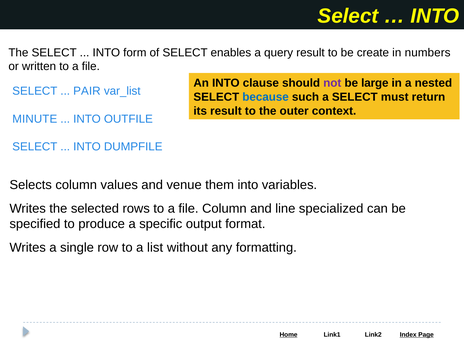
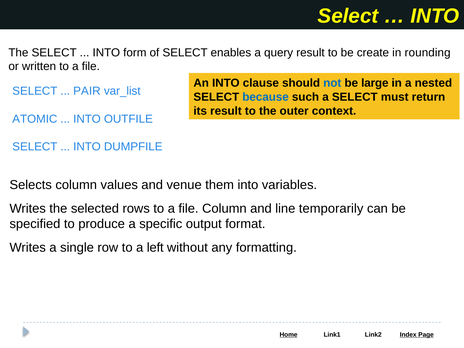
numbers: numbers -> rounding
not colour: purple -> blue
MINUTE: MINUTE -> ATOMIC
specialized: specialized -> temporarily
list: list -> left
